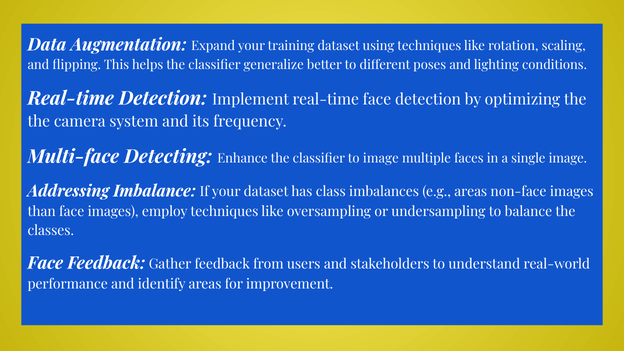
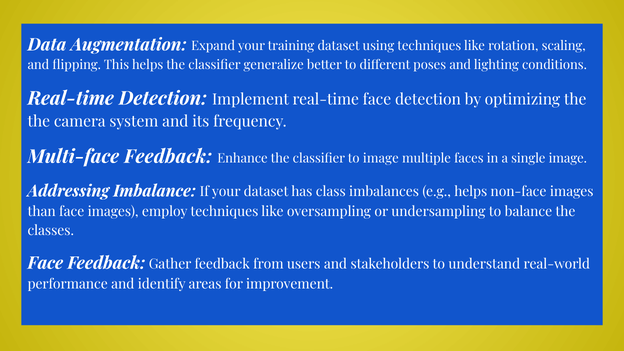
Multi-face Detecting: Detecting -> Feedback
e.g areas: areas -> helps
